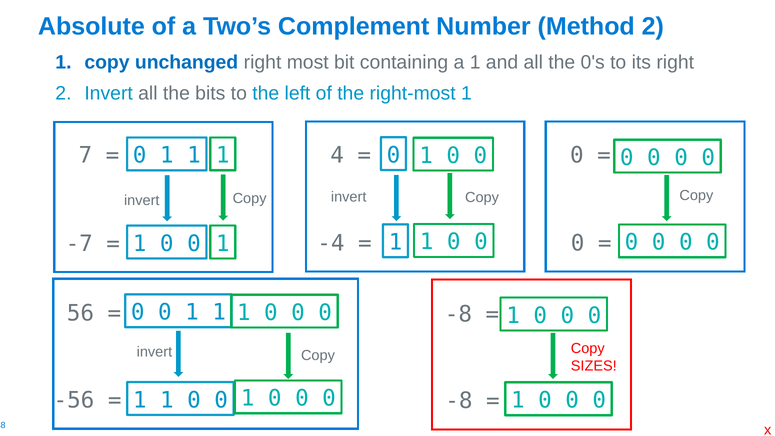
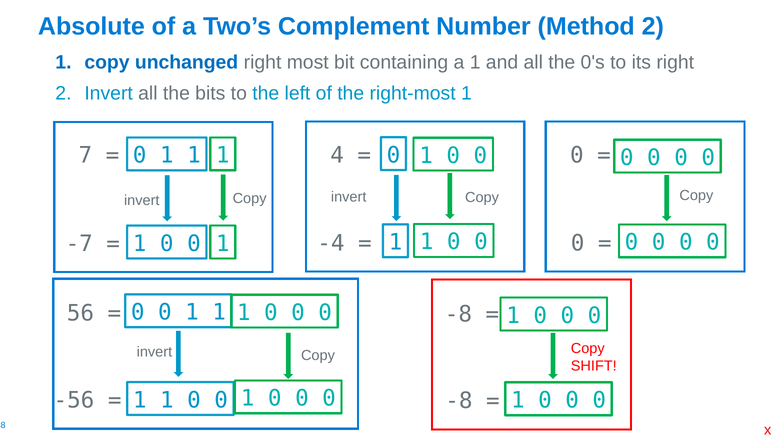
SIZES: SIZES -> SHIFT
